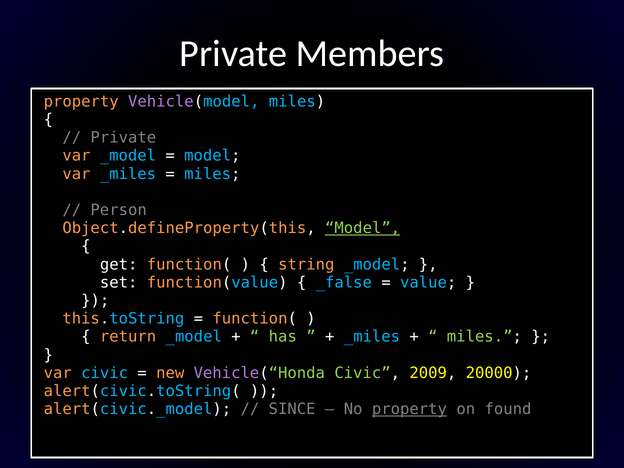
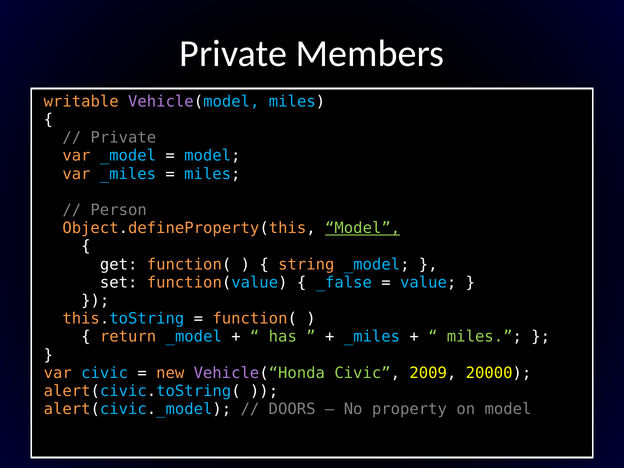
property at (81, 101): property -> writable
SINCE: SINCE -> DOORS
property at (409, 409) underline: present -> none
on found: found -> model
